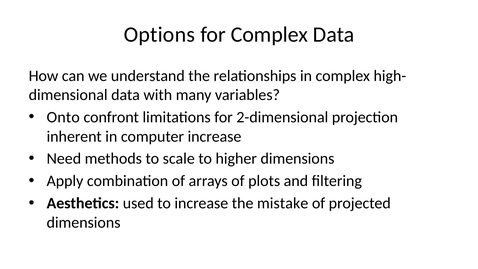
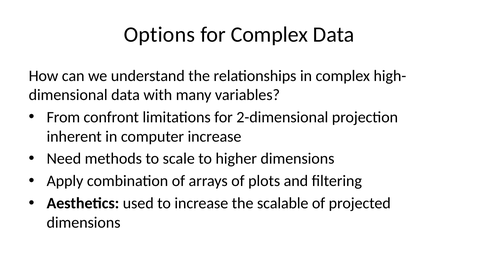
Onto: Onto -> From
mistake: mistake -> scalable
